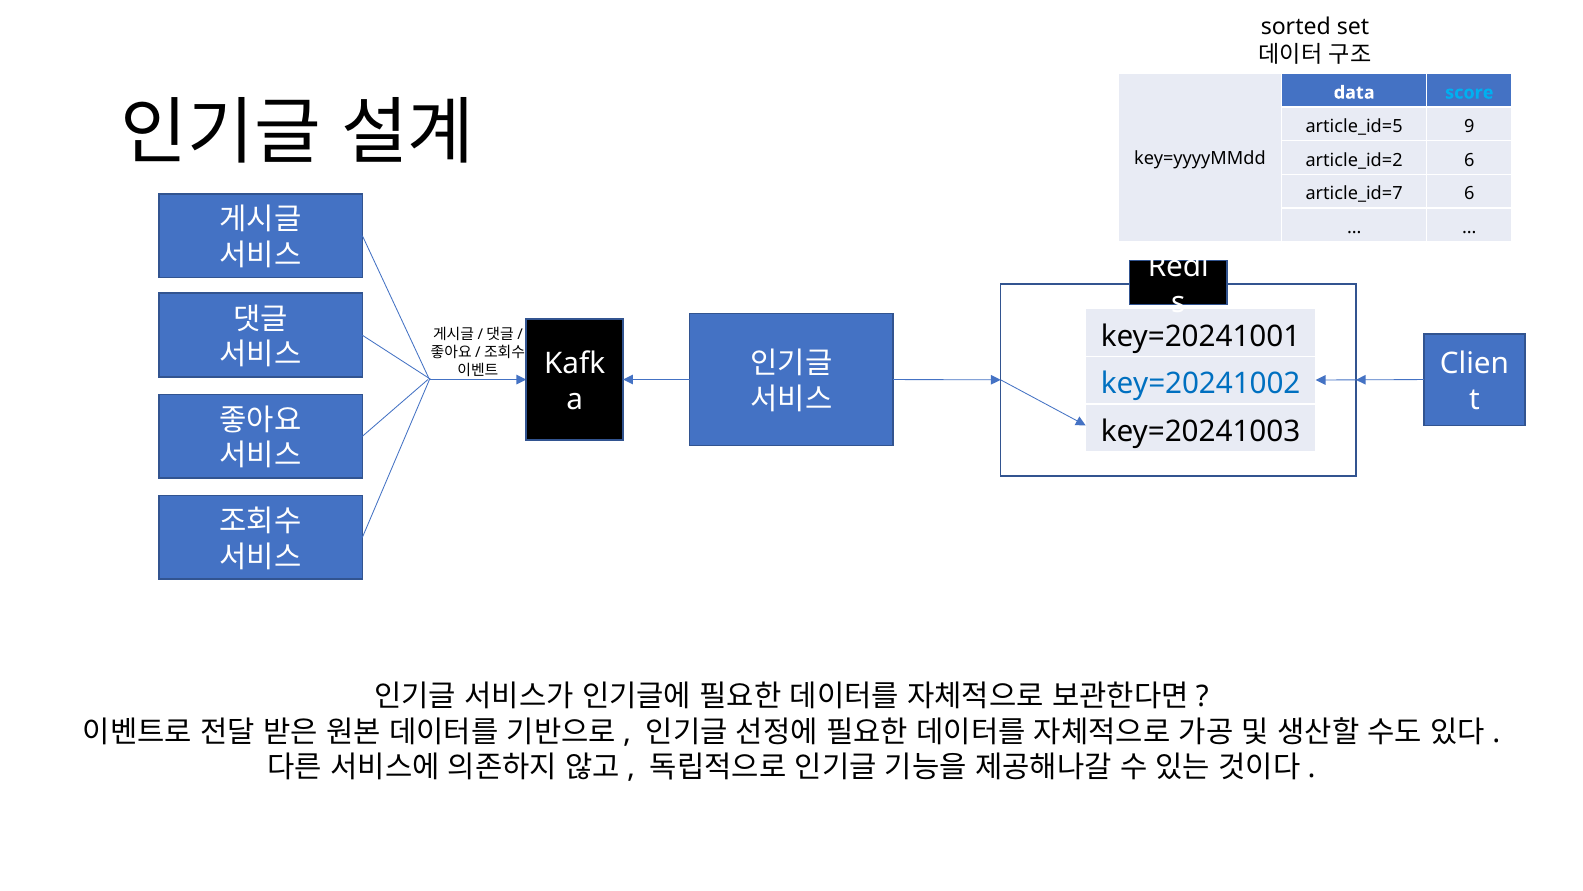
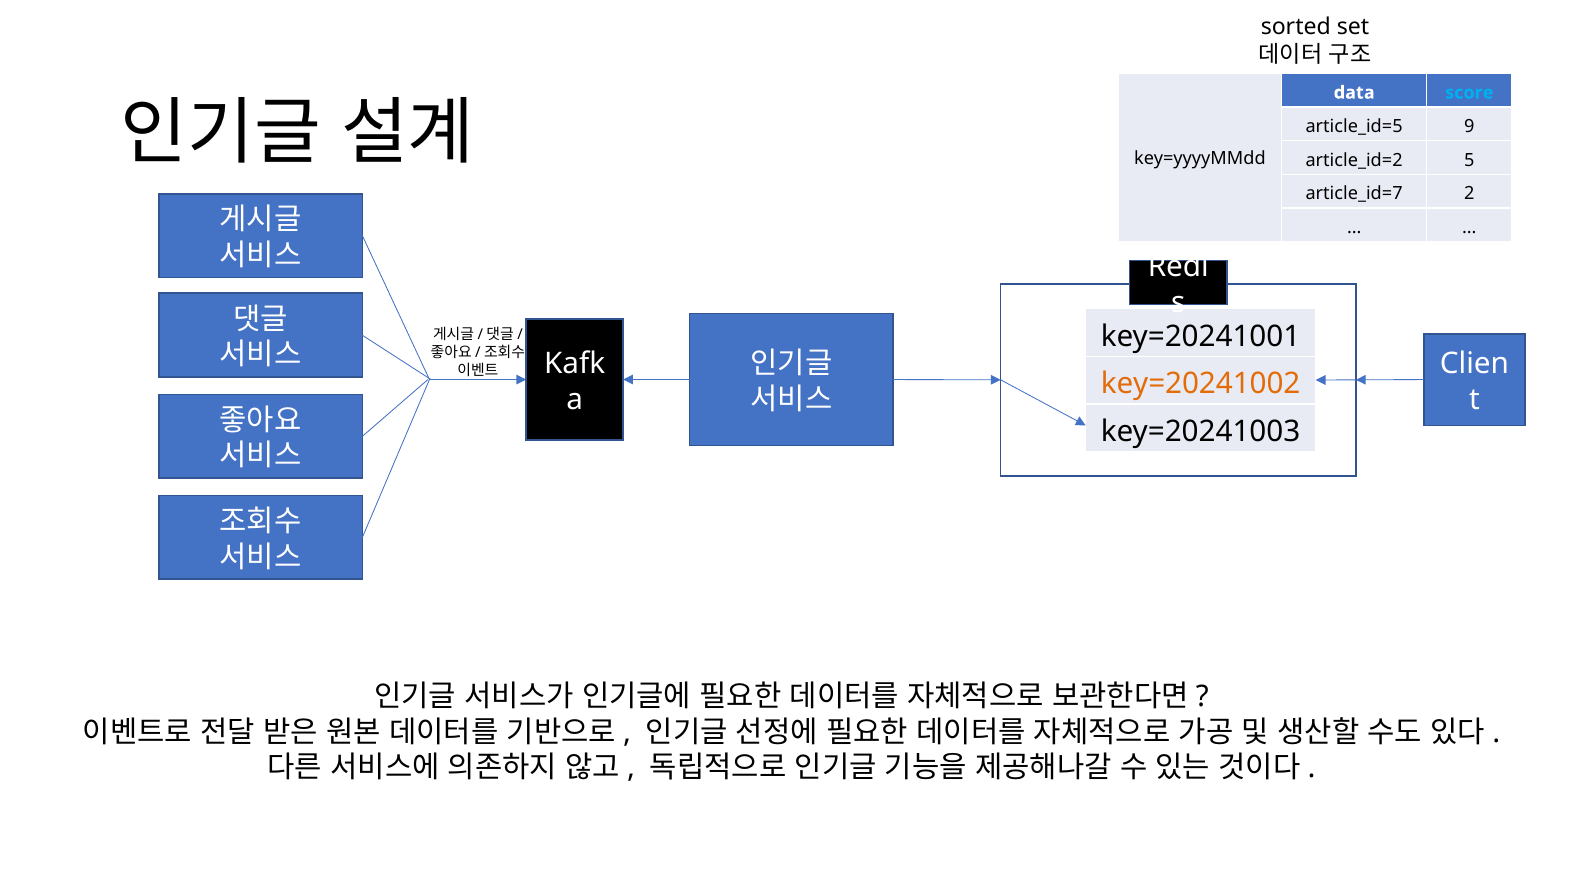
6 at (1469, 160): 6 -> 5
6 at (1469, 194): 6 -> 2
key=20241002 colour: blue -> orange
